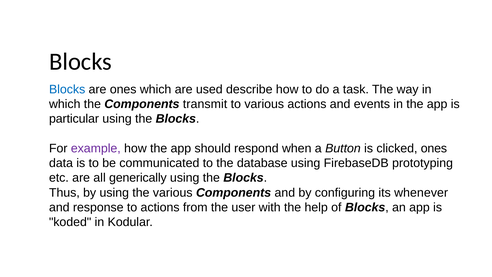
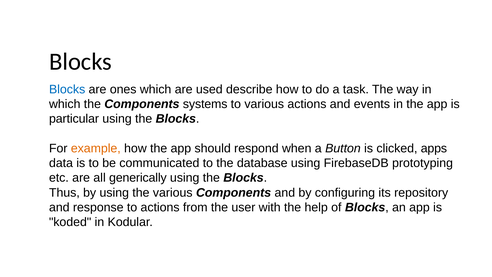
transmit: transmit -> systems
example colour: purple -> orange
clicked ones: ones -> apps
whenever: whenever -> repository
